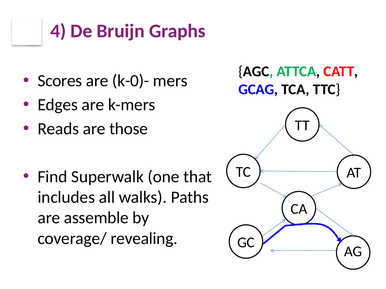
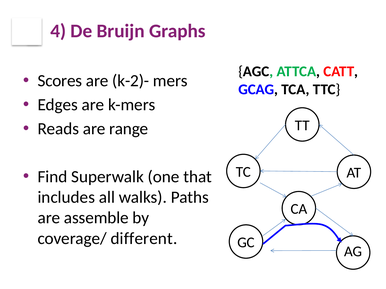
k-0)-: k-0)- -> k-2)-
those: those -> range
revealing: revealing -> different
